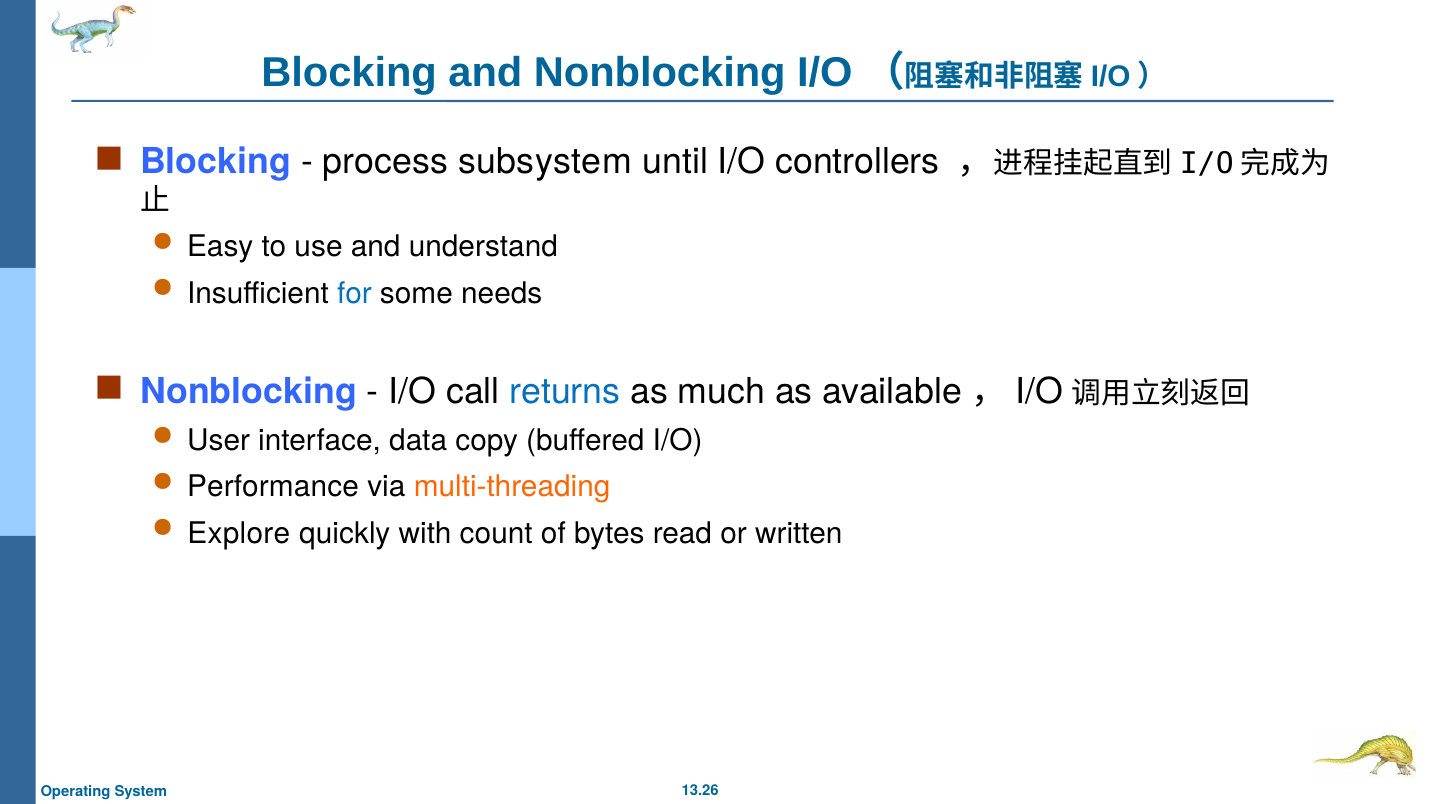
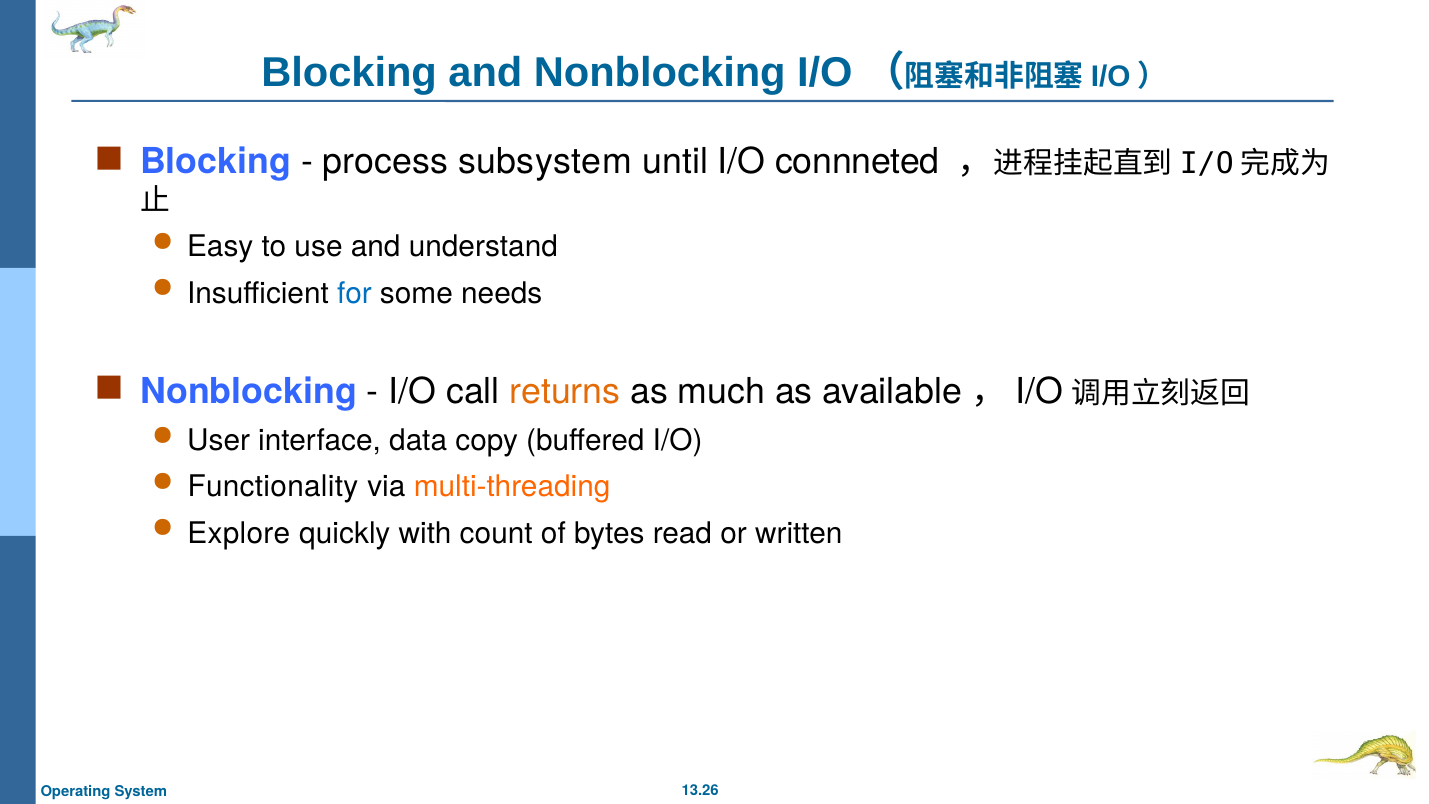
controllers: controllers -> connneted
returns colour: blue -> orange
Performance: Performance -> Functionality
